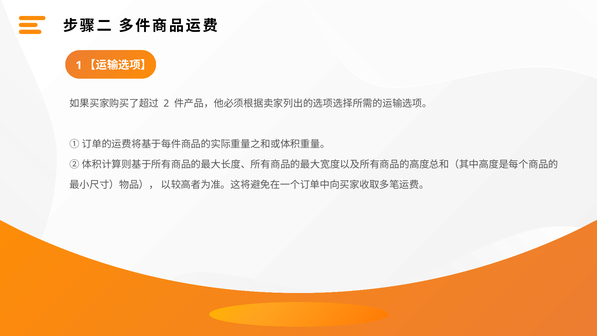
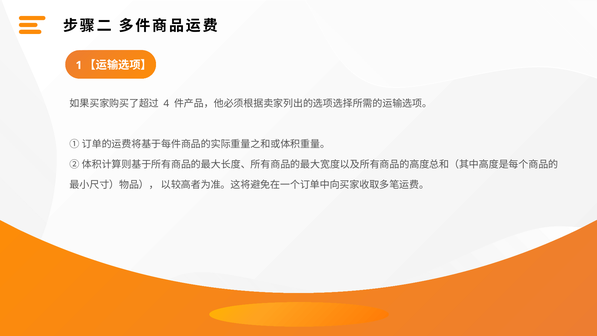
2: 2 -> 4
